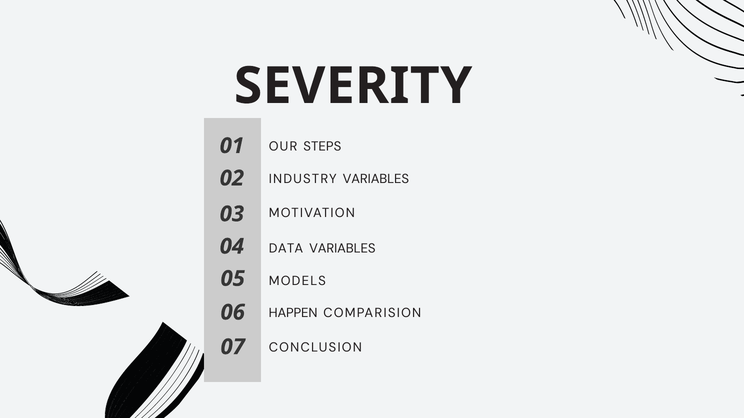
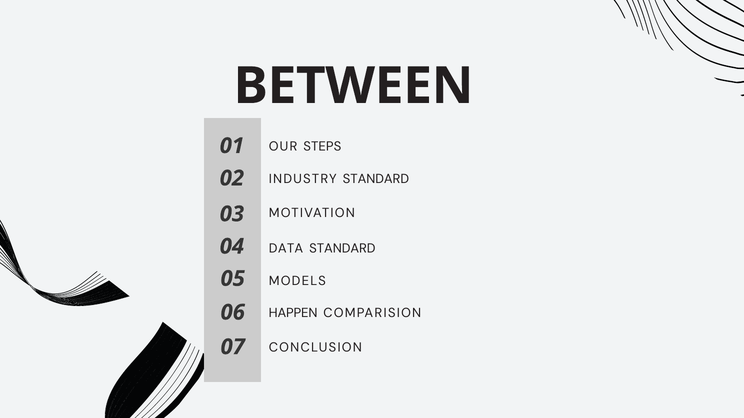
SEVERITY: SEVERITY -> BETWEEN
INDUSTRY VARIABLES: VARIABLES -> STANDARD
DATA VARIABLES: VARIABLES -> STANDARD
